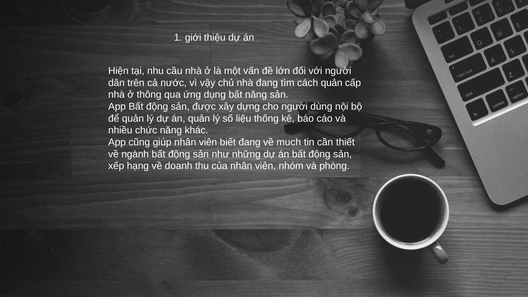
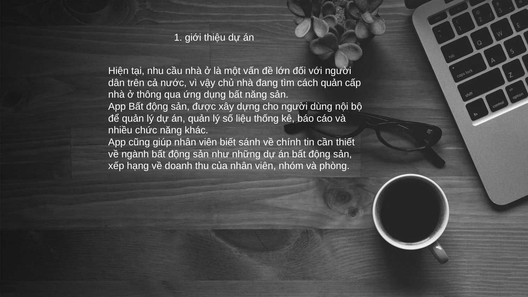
biết đang: đang -> sánh
much: much -> chính
